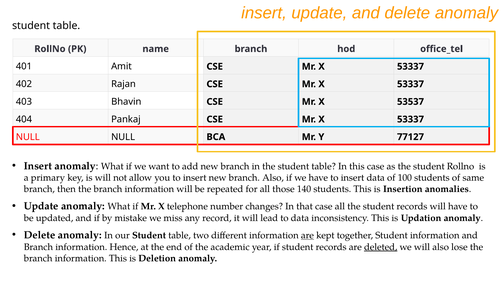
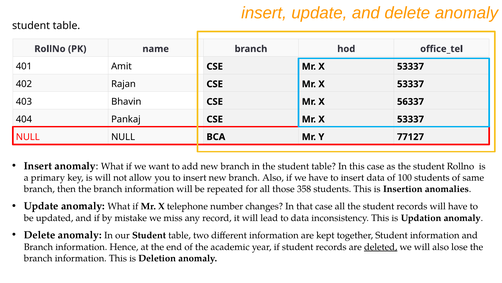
53537: 53537 -> 56337
140: 140 -> 358
are at (307, 235) underline: present -> none
